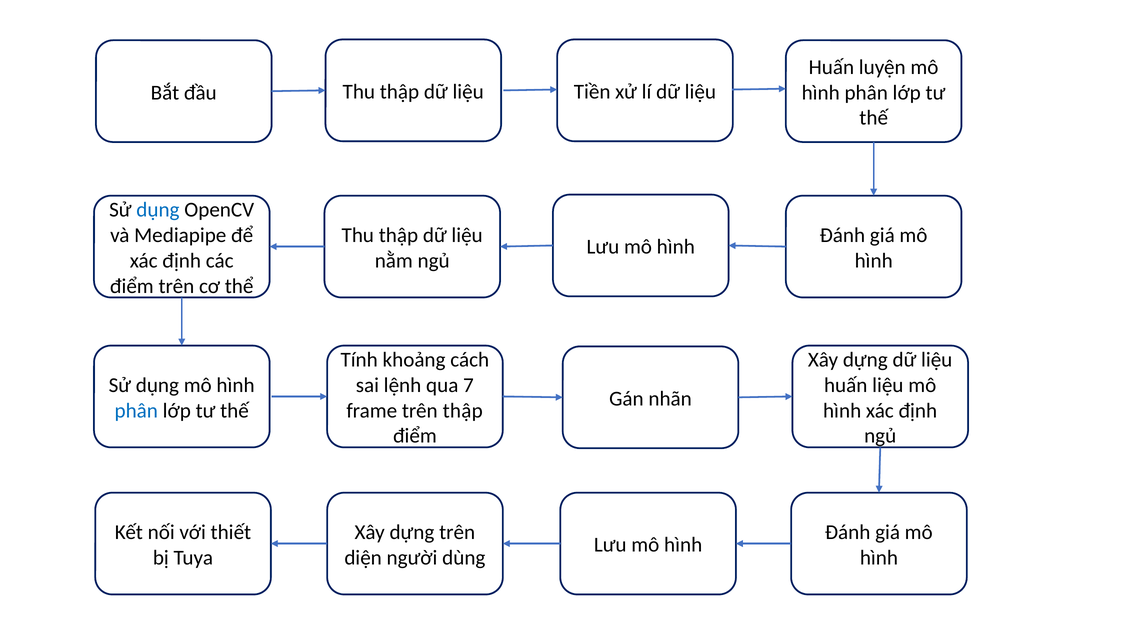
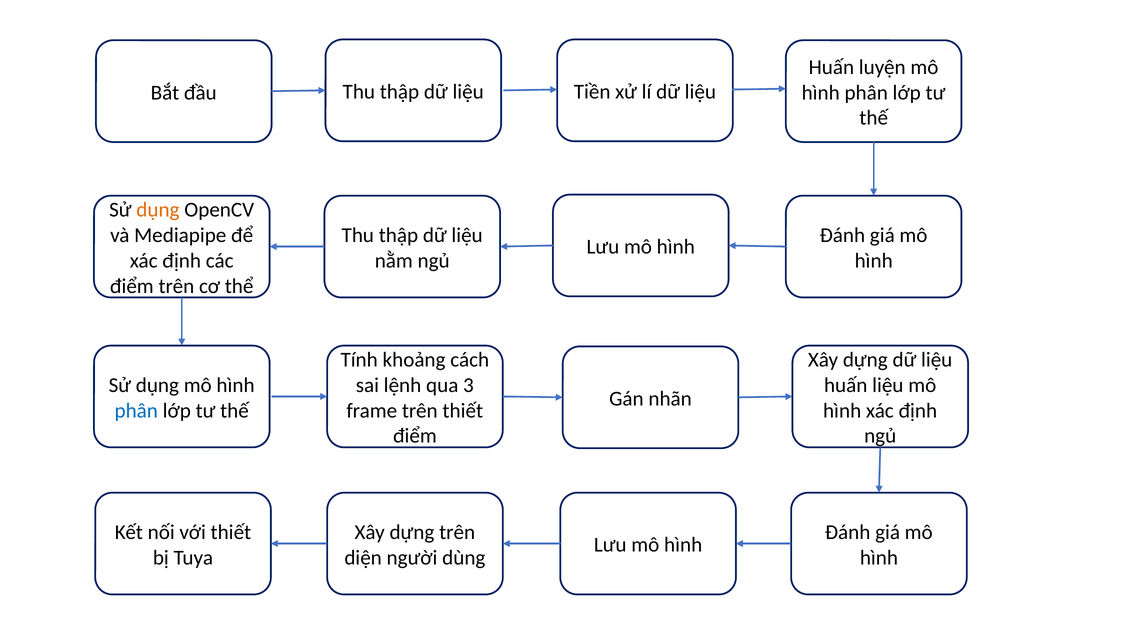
dụng at (158, 210) colour: blue -> orange
7: 7 -> 3
trên thập: thập -> thiết
